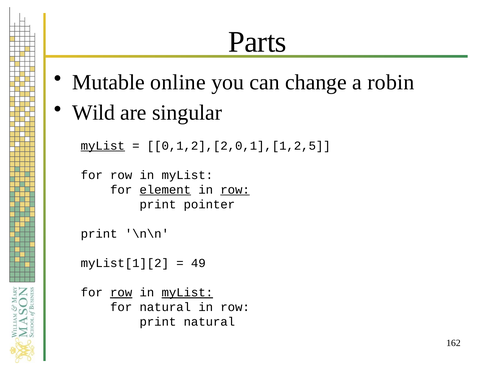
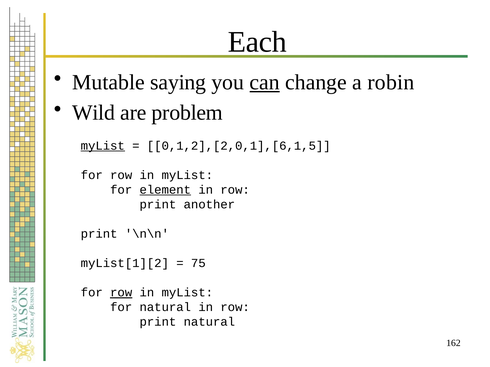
Parts: Parts -> Each
online: online -> saying
can underline: none -> present
singular: singular -> problem
0,1,2],[2,0,1],[1,2,5: 0,1,2],[2,0,1],[1,2,5 -> 0,1,2],[2,0,1],[6,1,5
row at (235, 190) underline: present -> none
pointer: pointer -> another
49: 49 -> 75
myList at (187, 293) underline: present -> none
